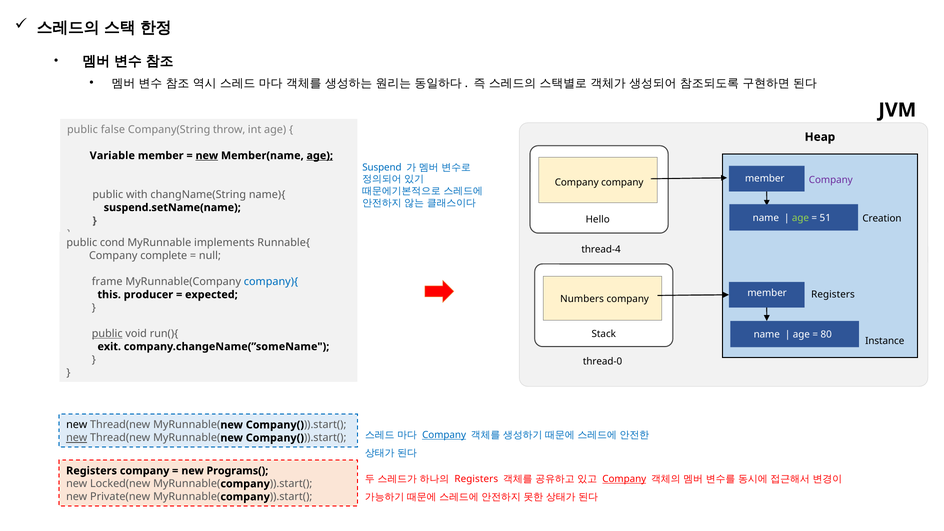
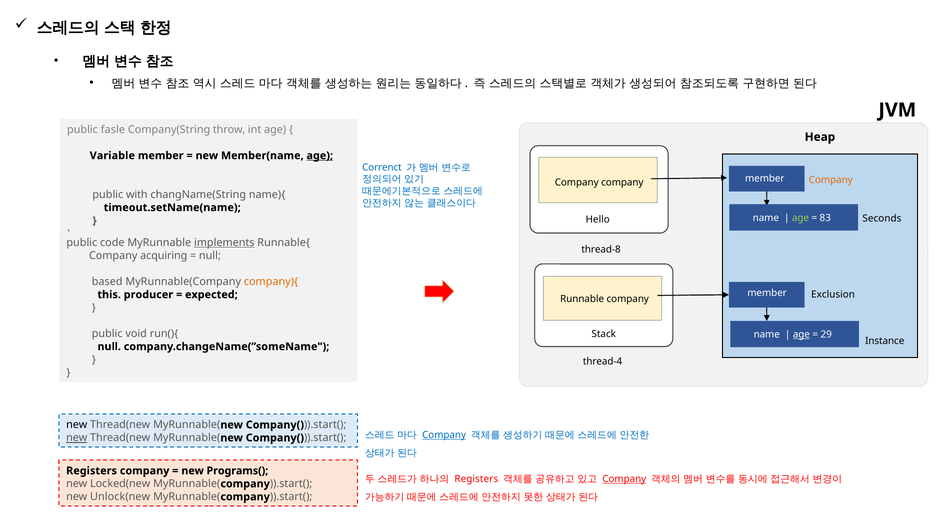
false: false -> fasle
new at (207, 156) underline: present -> none
Suspend: Suspend -> Correnct
Company at (831, 180) colour: purple -> orange
suspend.setName(name: suspend.setName(name -> timeout.setName(name
51: 51 -> 83
Creation: Creation -> Seconds
cond: cond -> code
implements underline: none -> present
thread-4: thread-4 -> thread-8
complete: complete -> acquiring
frame: frame -> based
company){ colour: blue -> orange
Registers at (833, 294): Registers -> Exclusion
Numbers: Numbers -> Runnable
public at (107, 334) underline: present -> none
age at (801, 334) underline: none -> present
80: 80 -> 29
exit at (109, 347): exit -> null
thread-0: thread-0 -> thread-4
Private(new: Private(new -> Unlock(new
